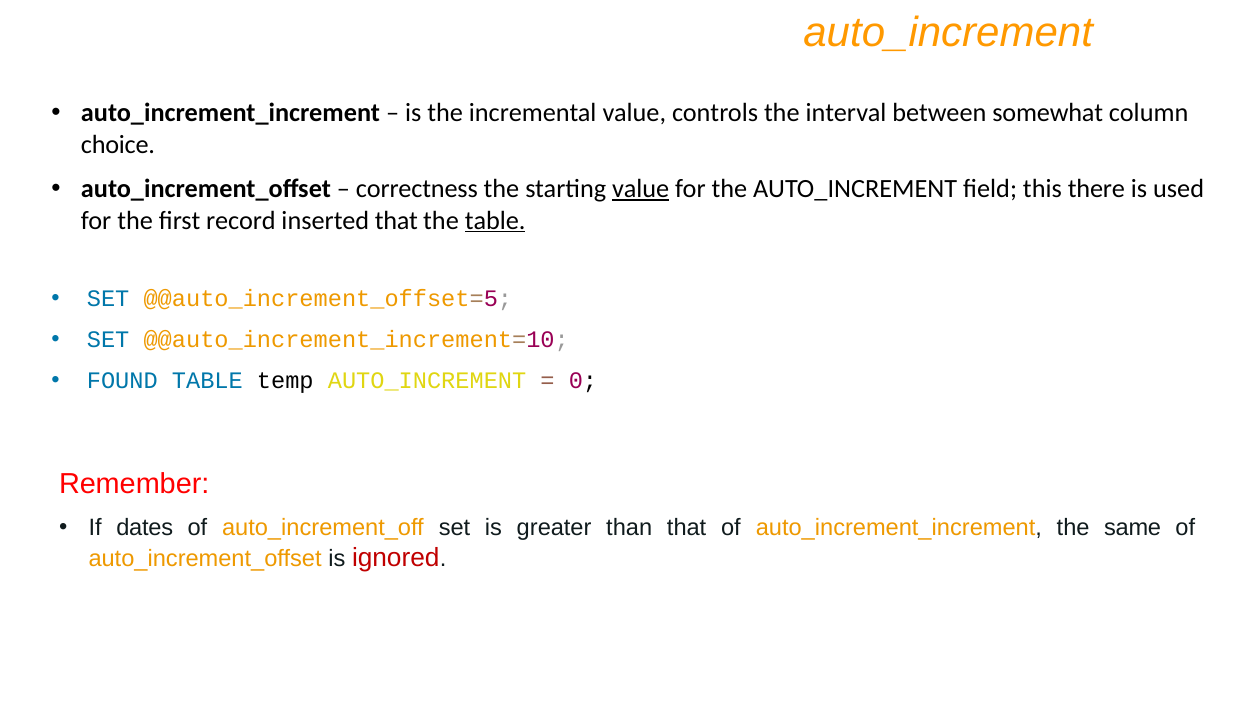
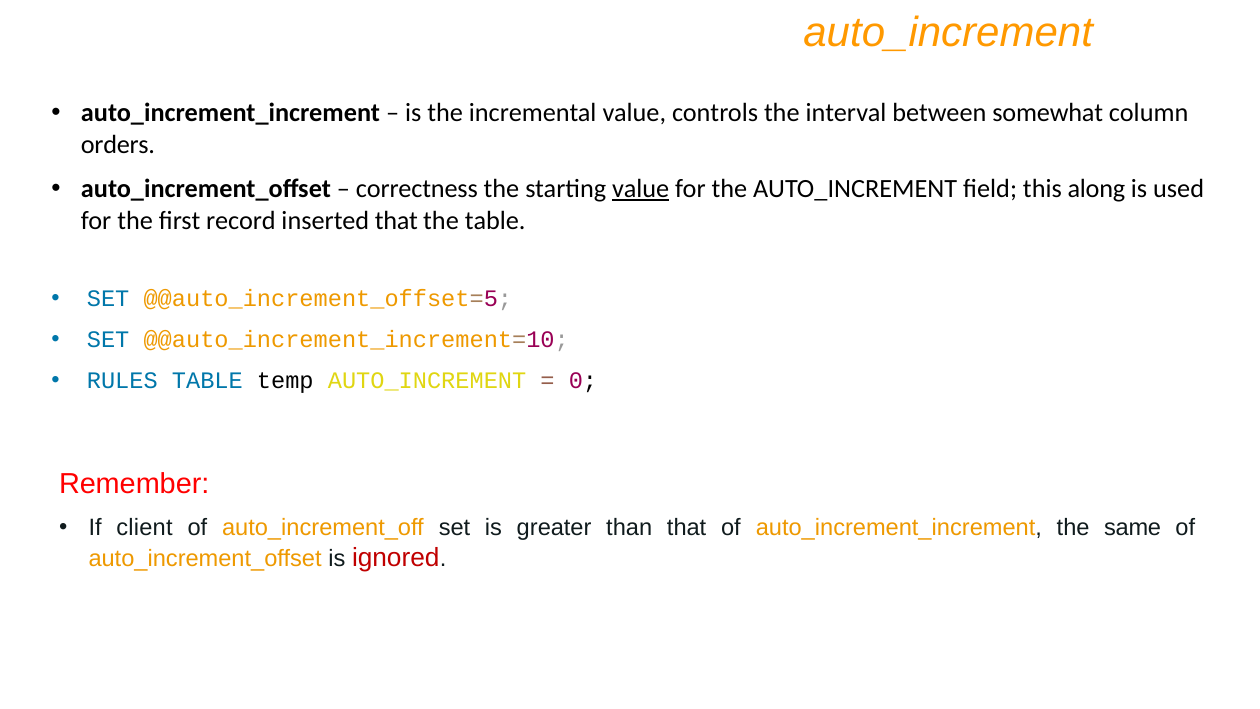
choice: choice -> orders
there: there -> along
table at (495, 220) underline: present -> none
FOUND: FOUND -> RULES
dates: dates -> client
